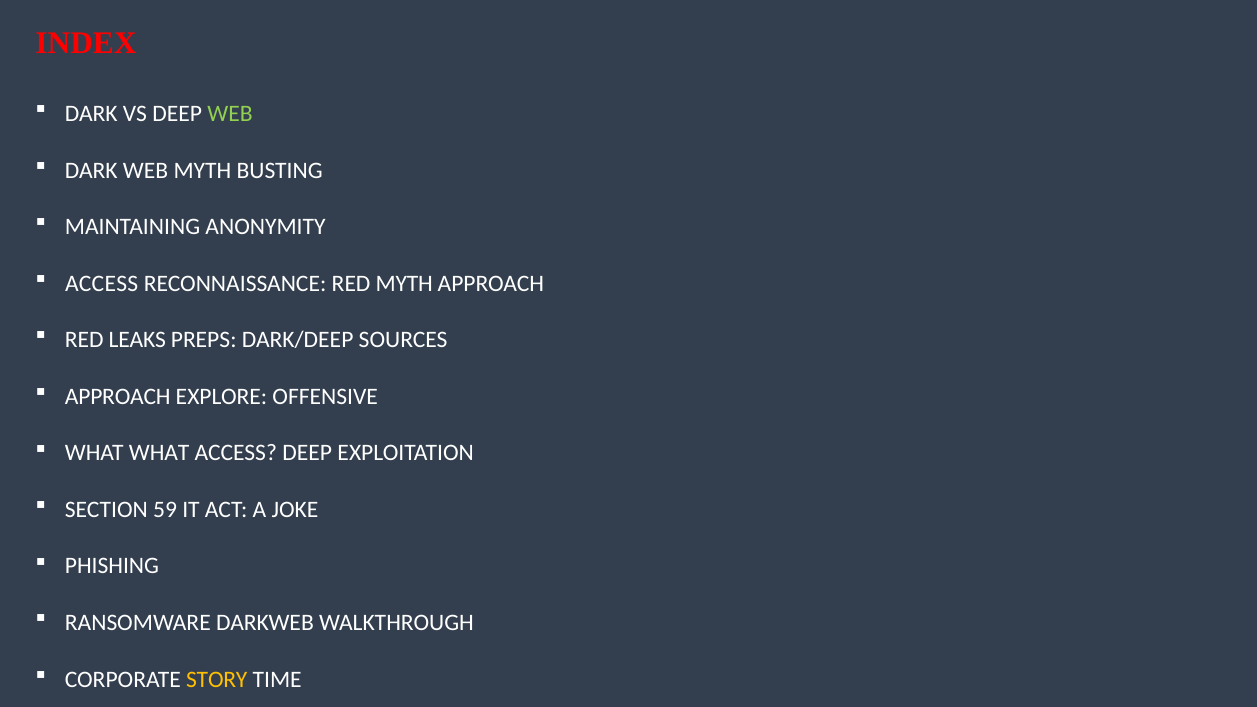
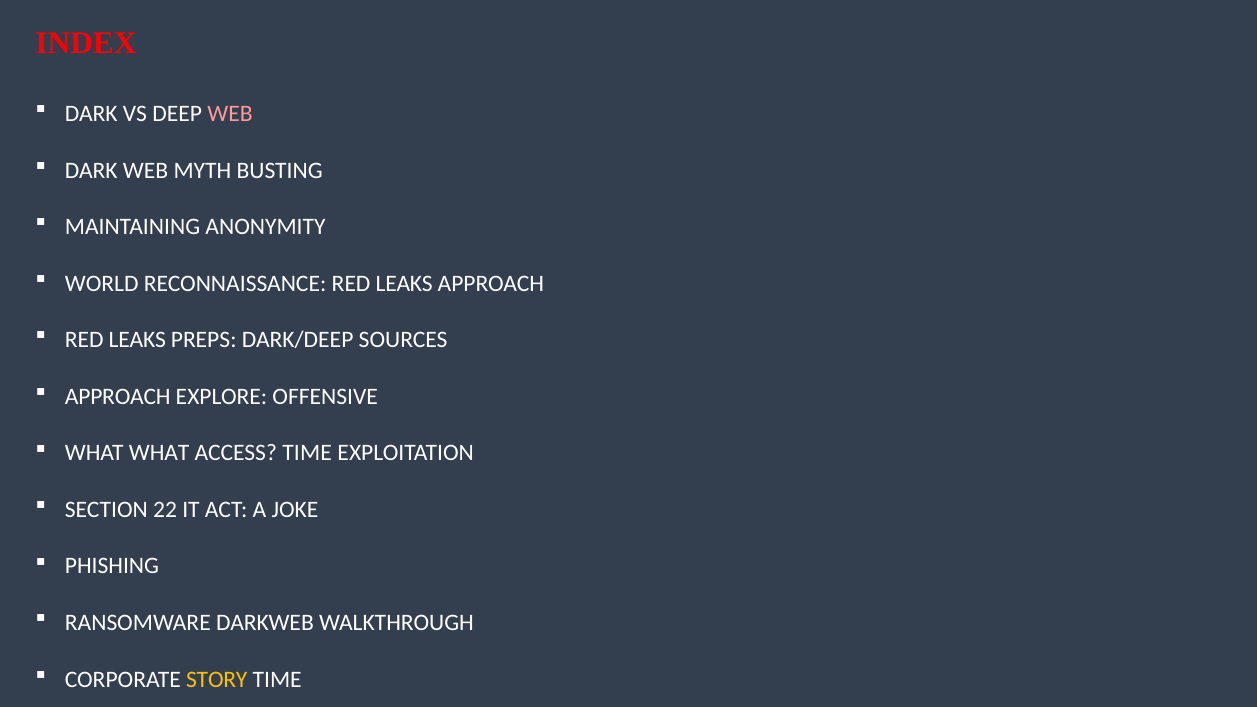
WEB at (230, 114) colour: light green -> pink
ACCESS at (102, 283): ACCESS -> WORLD
RECONNAISSANCE RED MYTH: MYTH -> LEAKS
ACCESS DEEP: DEEP -> TIME
59: 59 -> 22
